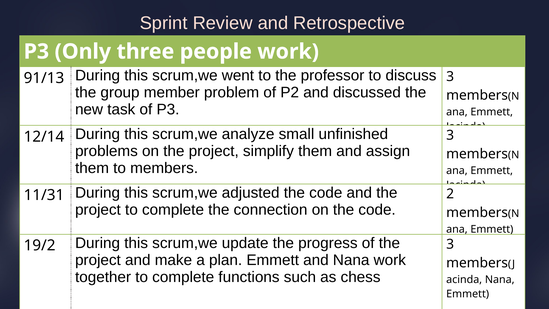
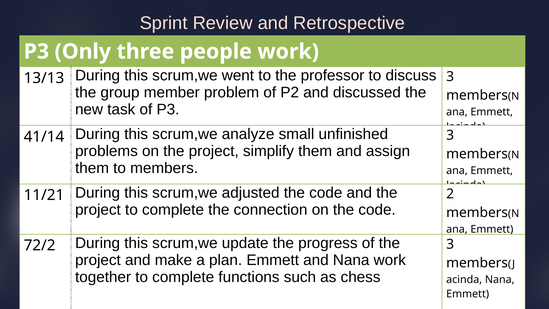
91/13: 91/13 -> 13/13
12/14: 12/14 -> 41/14
11/31: 11/31 -> 11/21
19/2: 19/2 -> 72/2
